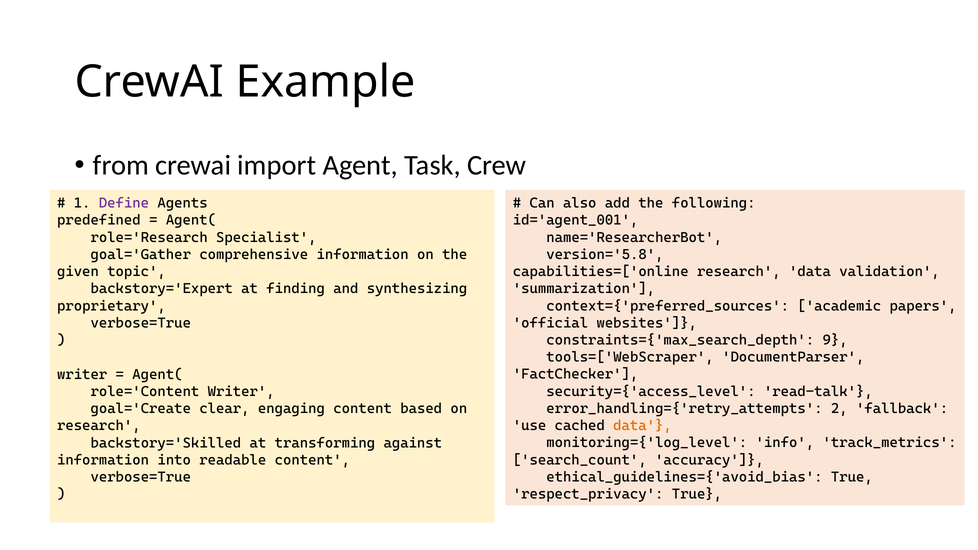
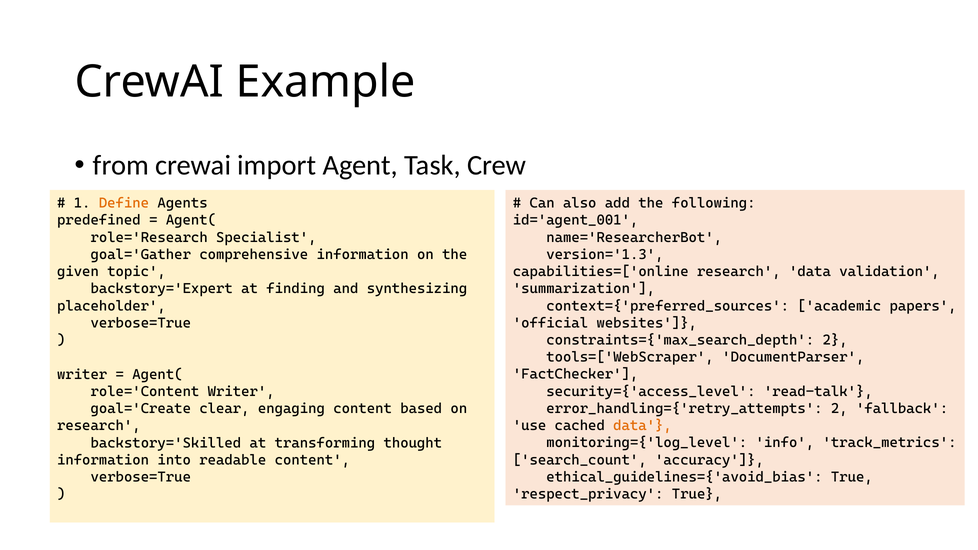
Define colour: purple -> orange
version='5.8: version='5.8 -> version='1.3
proprietary: proprietary -> placeholder
constraints={'max_search_depth 9: 9 -> 2
against: against -> thought
